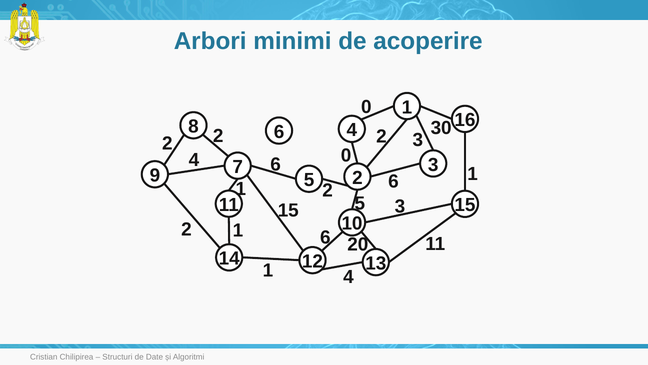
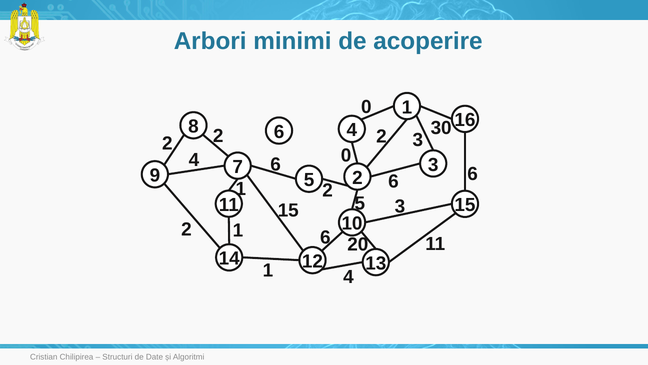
6 1: 1 -> 6
